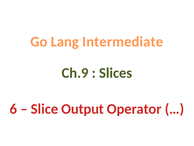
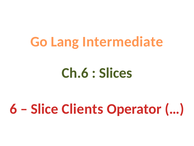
Ch.9: Ch.9 -> Ch.6
Output: Output -> Clients
